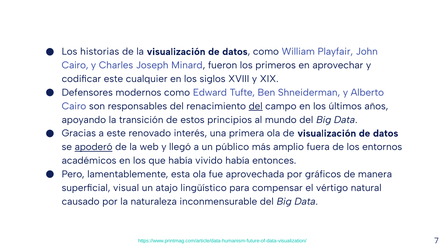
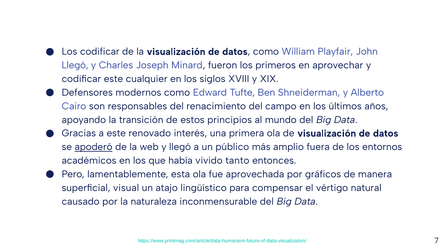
Los historias: historias -> codificar
Cairo at (75, 65): Cairo -> Llegó
del at (256, 106) underline: present -> none
vivido había: había -> tanto
